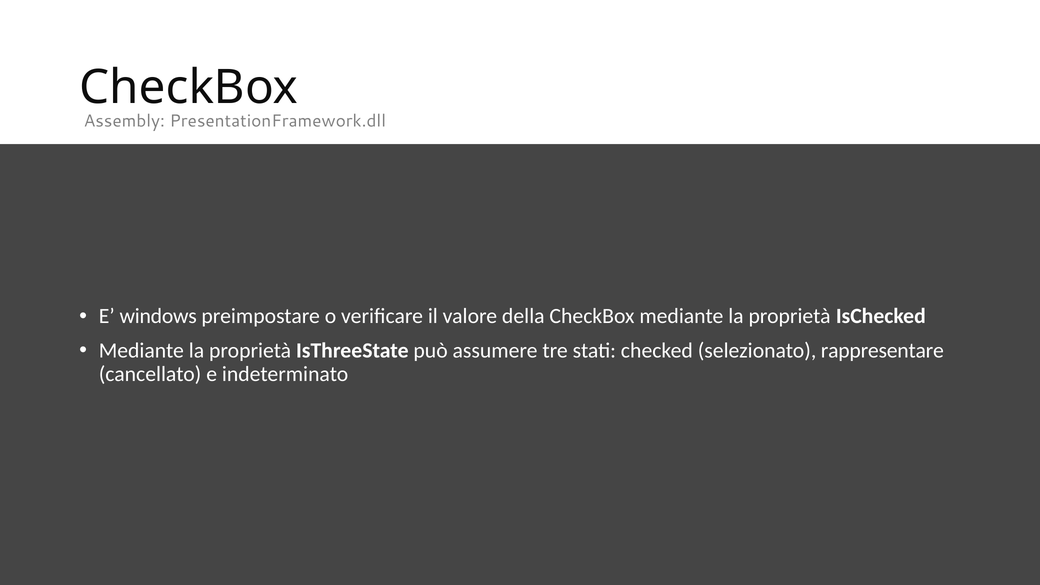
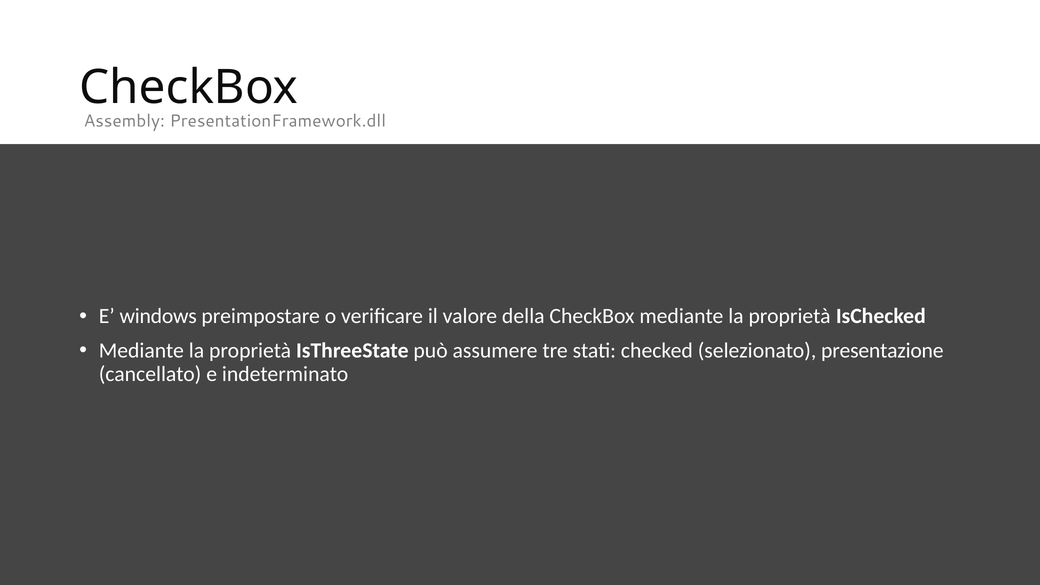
rappresentare: rappresentare -> presentazione
